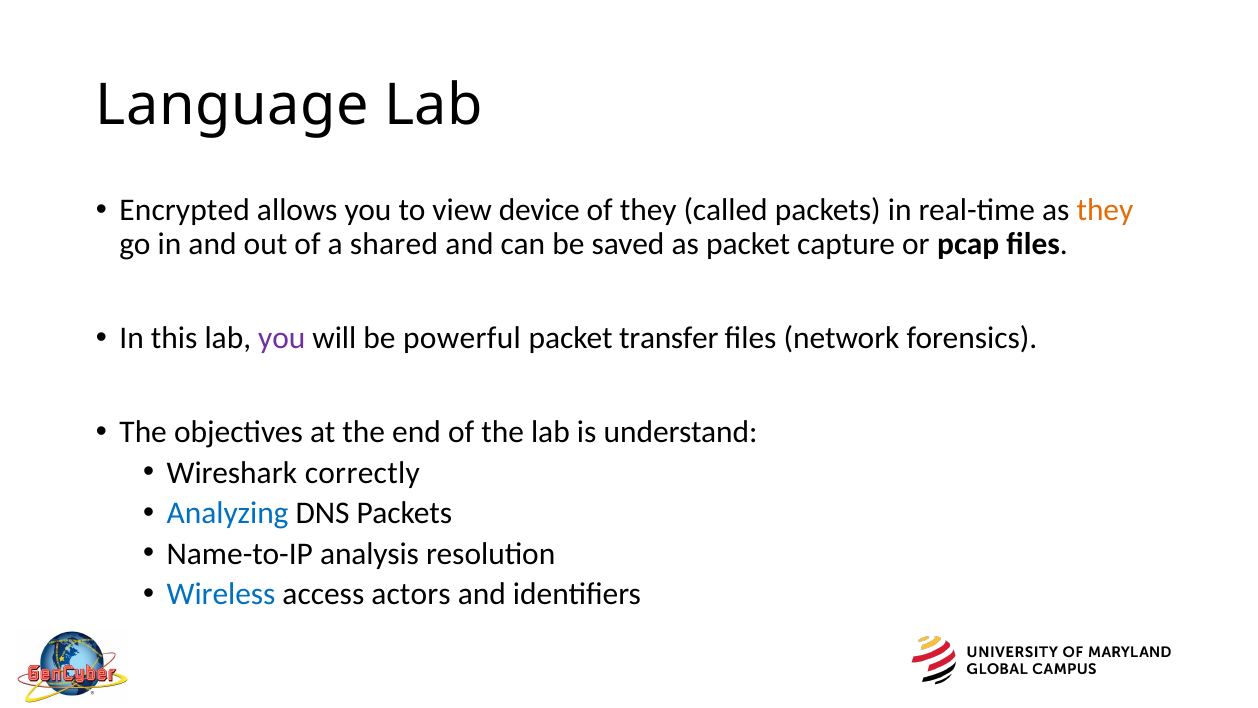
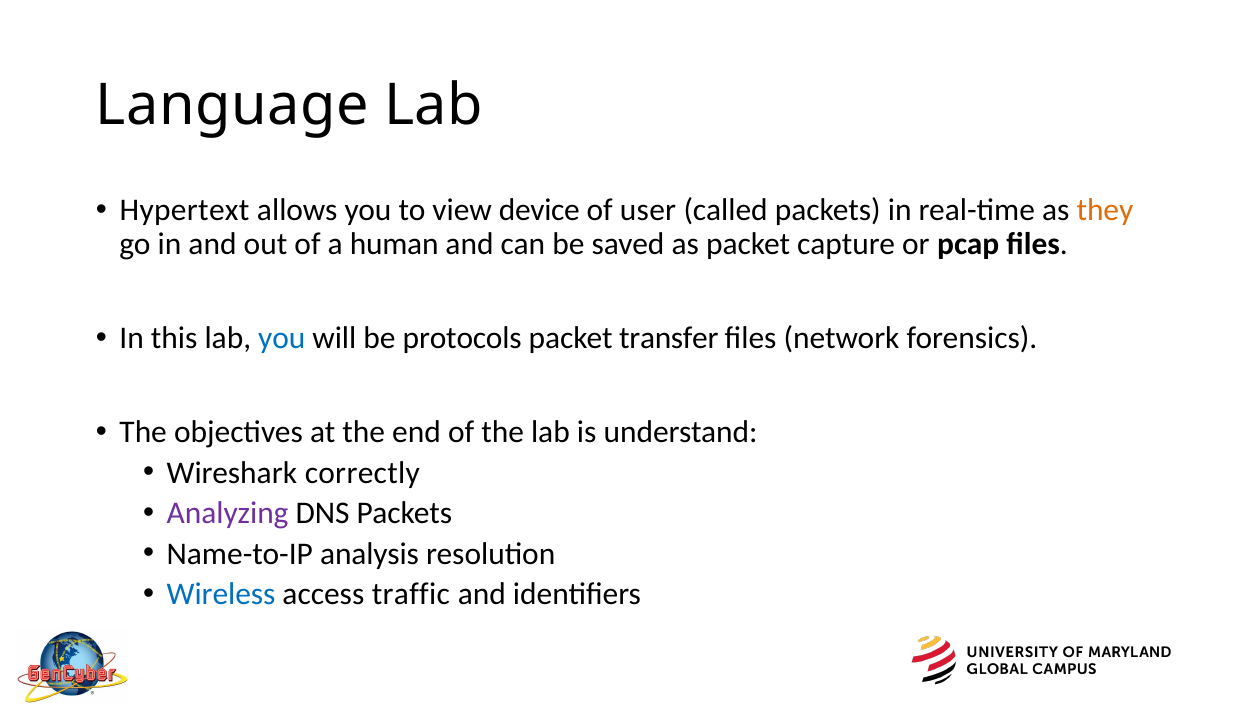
Encrypted: Encrypted -> Hypertext
of they: they -> user
shared: shared -> human
you at (282, 338) colour: purple -> blue
powerful: powerful -> protocols
Analyzing colour: blue -> purple
actors: actors -> traffic
